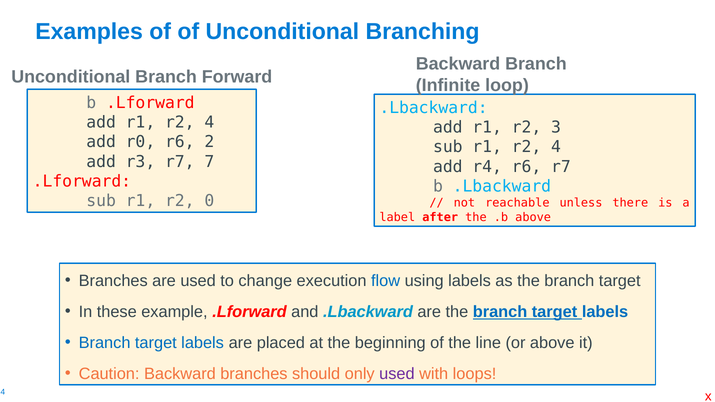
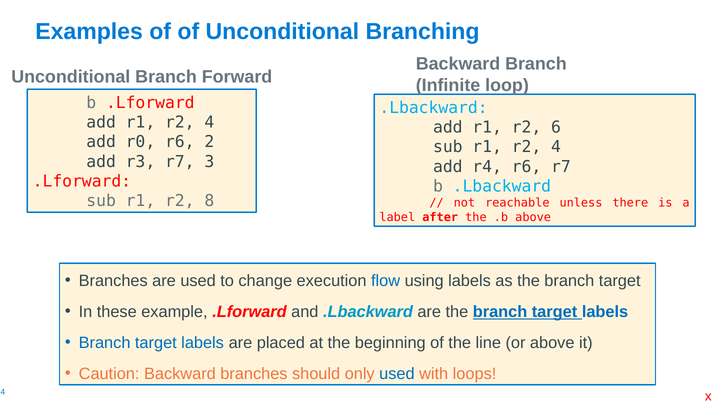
3: 3 -> 6
7: 7 -> 3
0: 0 -> 8
used at (397, 374) colour: purple -> blue
